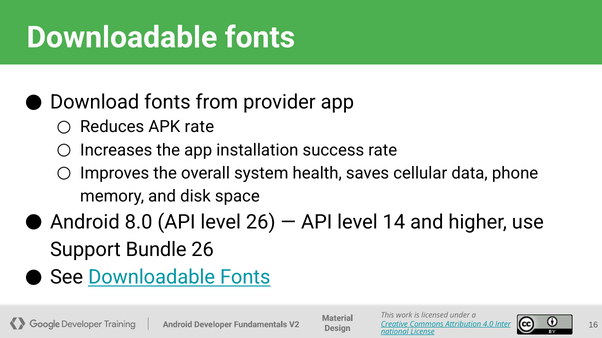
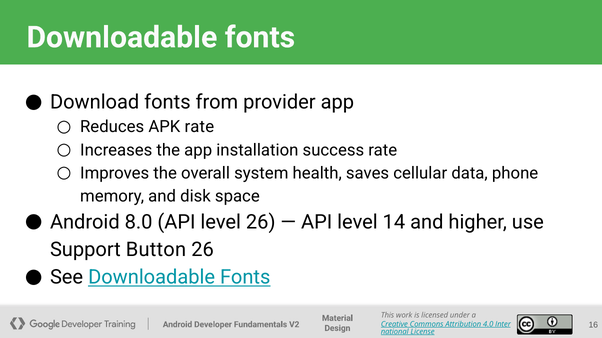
Bundle: Bundle -> Button
